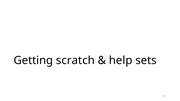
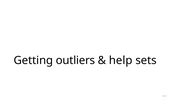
scratch: scratch -> outliers
